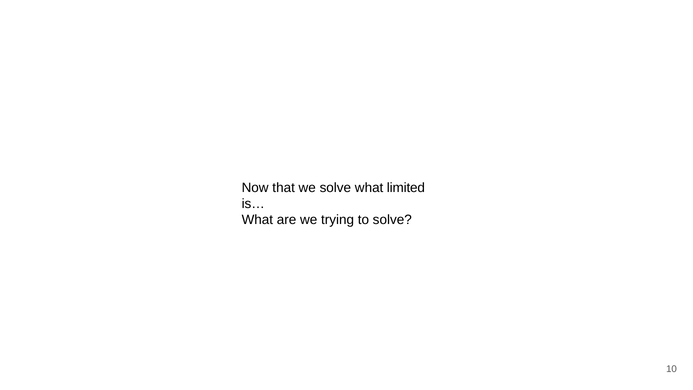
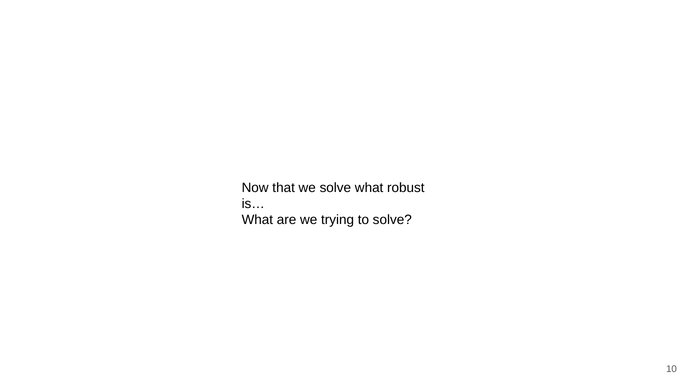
limited: limited -> robust
